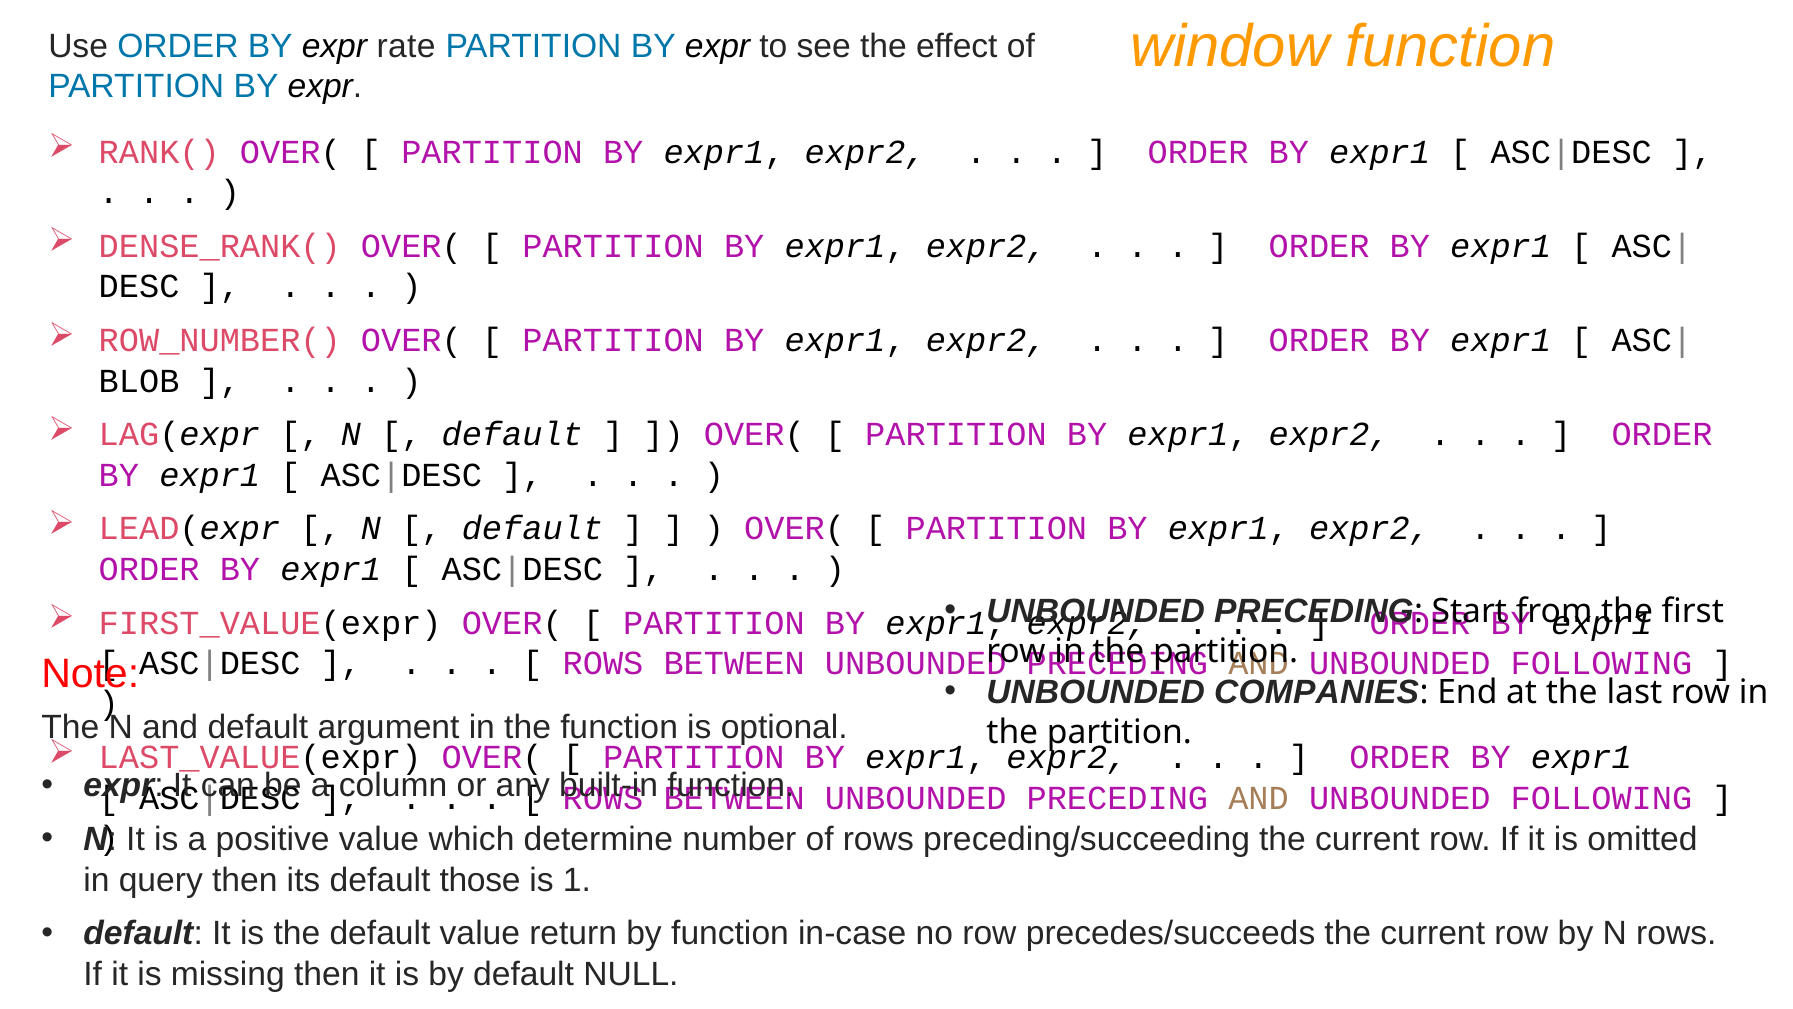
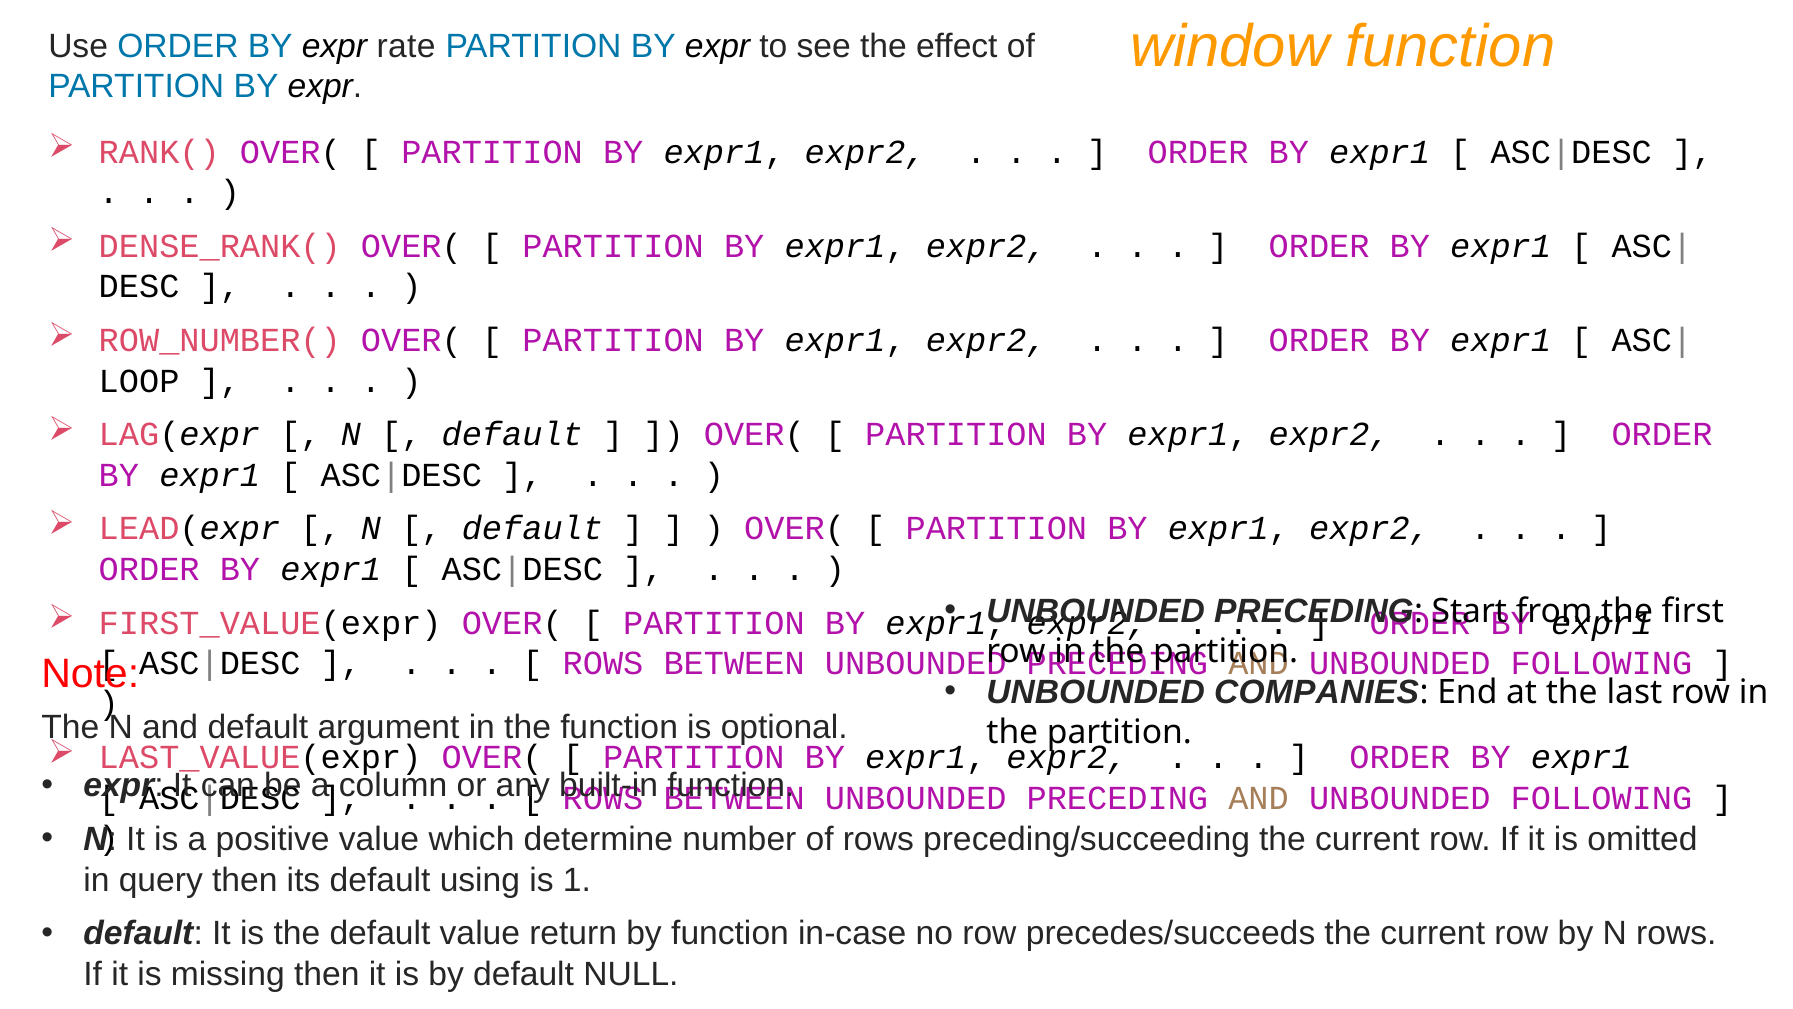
BLOB: BLOB -> LOOP
those: those -> using
